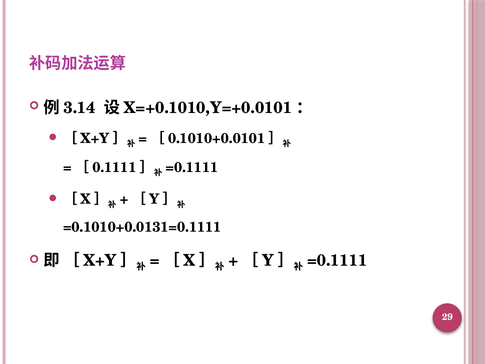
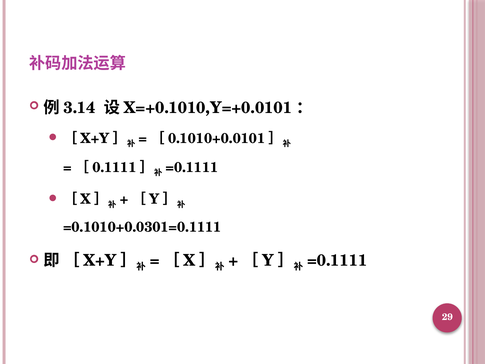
=0.1010+0.0131=0.1111: =0.1010+0.0131=0.1111 -> =0.1010+0.0301=0.1111
